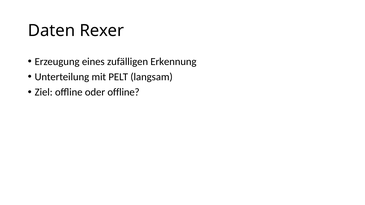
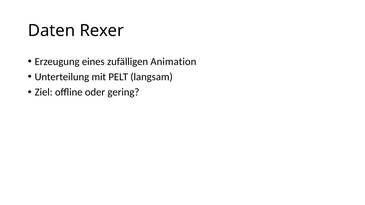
Erkennung: Erkennung -> Animation
oder offline: offline -> gering
